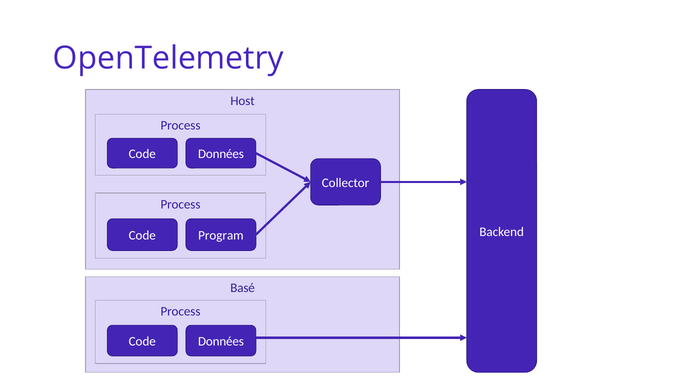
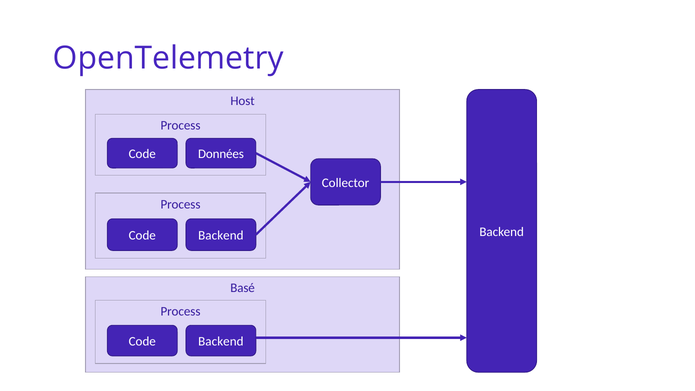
Program at (221, 236): Program -> Backend
Données at (221, 341): Données -> Backend
